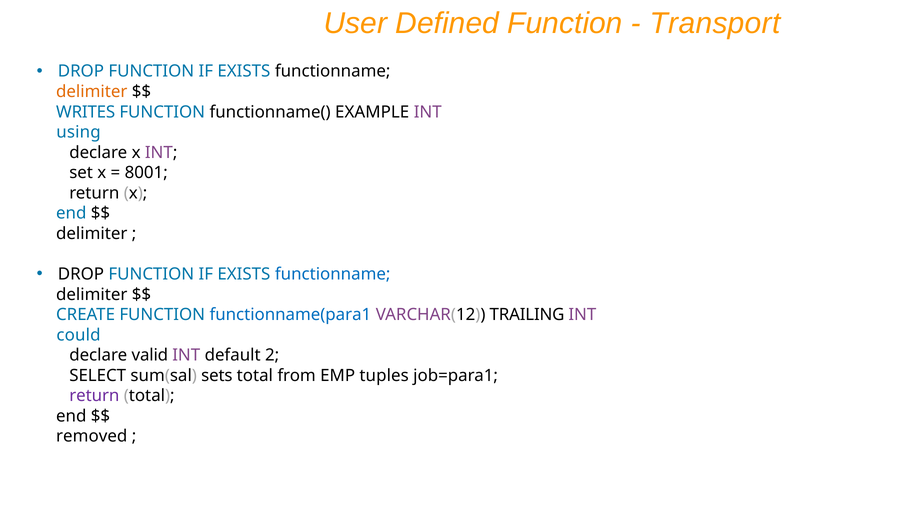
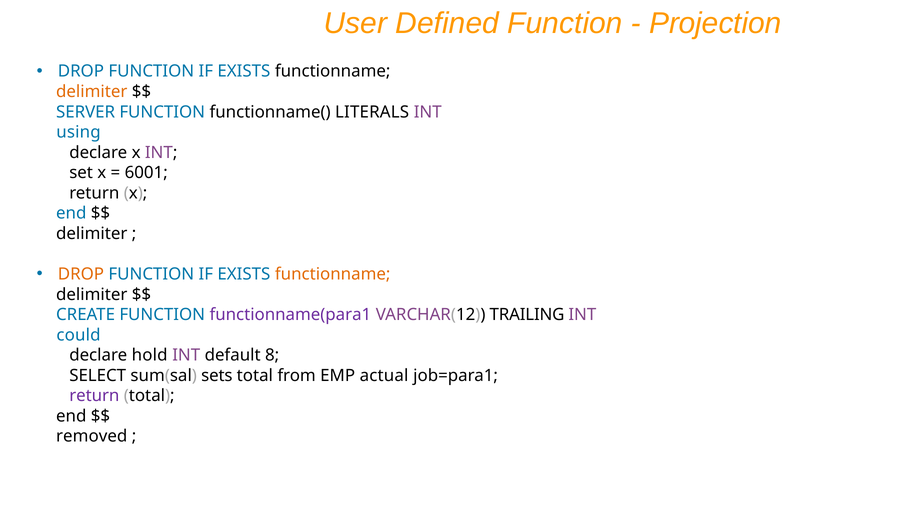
Transport: Transport -> Projection
WRITES: WRITES -> SERVER
EXAMPLE: EXAMPLE -> LITERALS
8001: 8001 -> 6001
DROP at (81, 274) colour: black -> orange
functionname at (333, 274) colour: blue -> orange
functionname(para1 colour: blue -> purple
valid: valid -> hold
2: 2 -> 8
tuples: tuples -> actual
